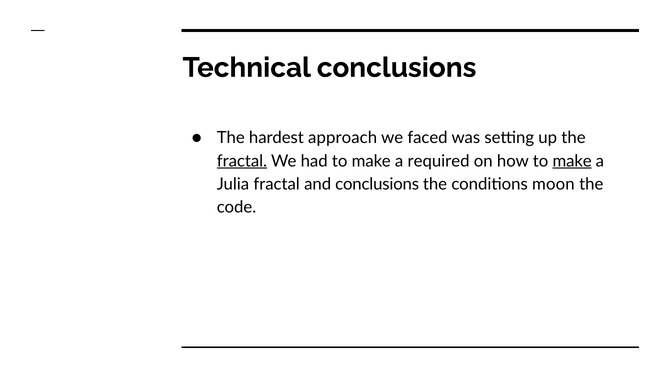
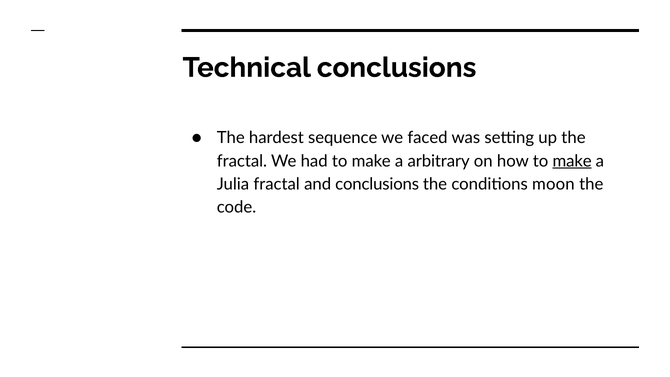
approach: approach -> sequence
fractal at (242, 161) underline: present -> none
required: required -> arbitrary
